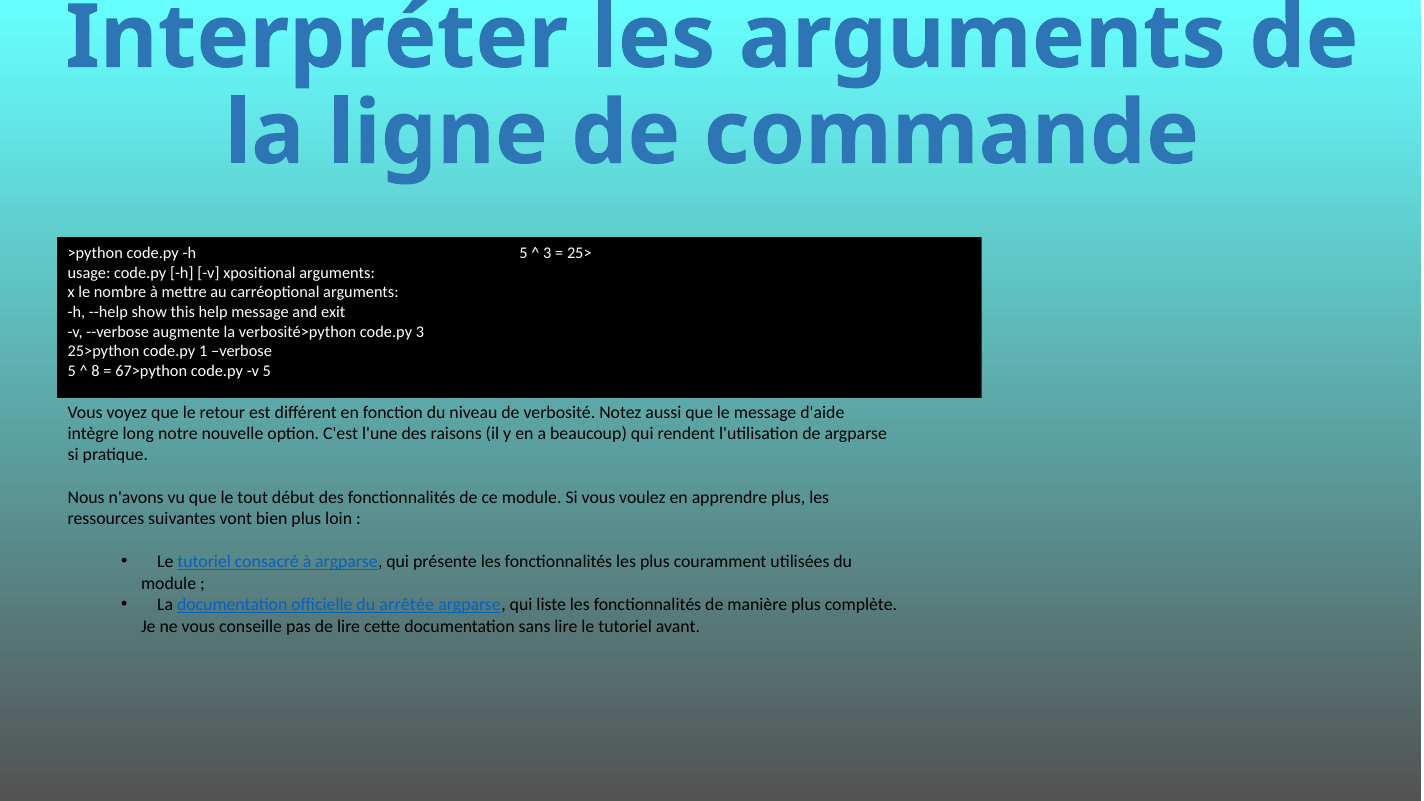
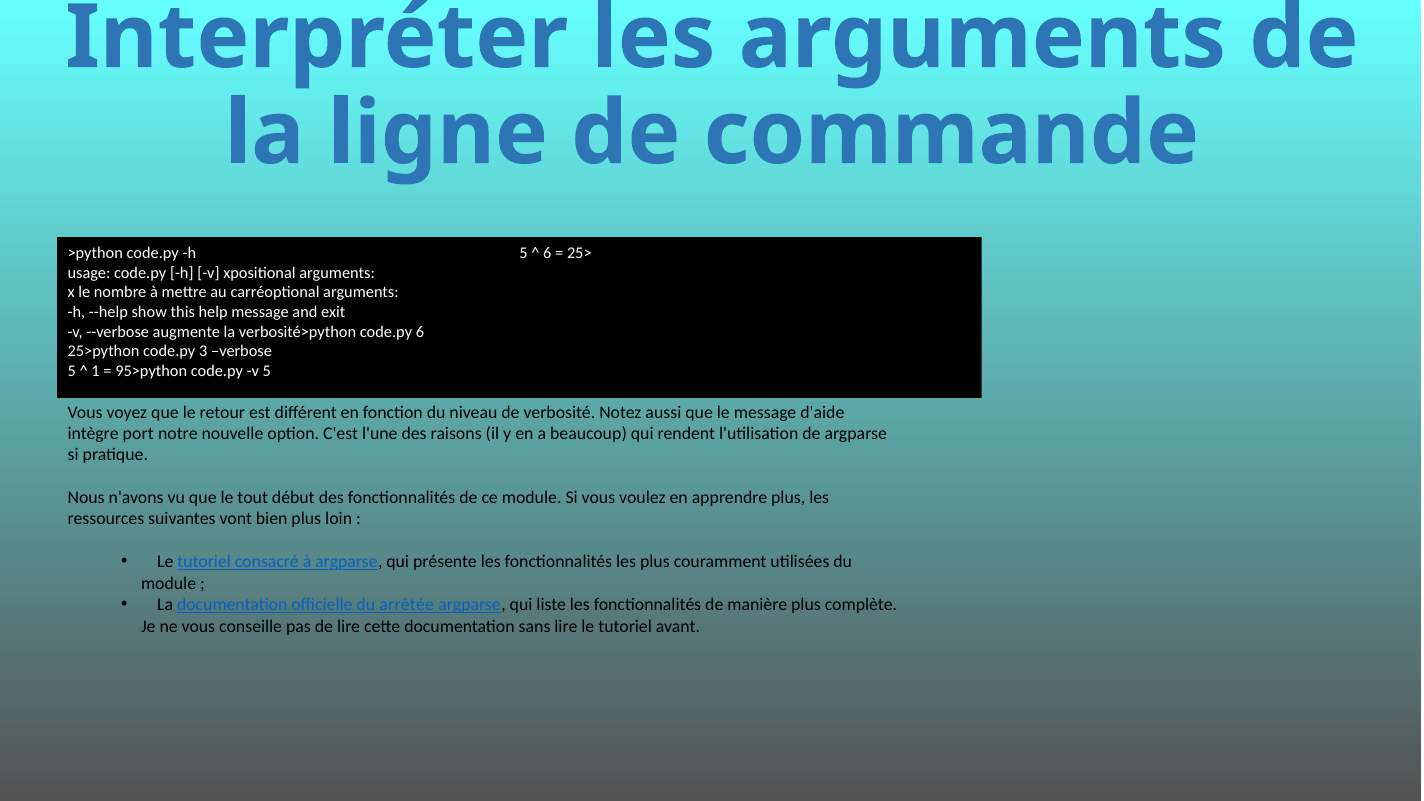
3 at (547, 253): 3 -> 6
code.py 3: 3 -> 6
1: 1 -> 3
8: 8 -> 1
67>python: 67>python -> 95>python
long: long -> port
